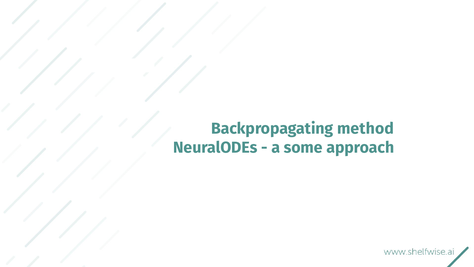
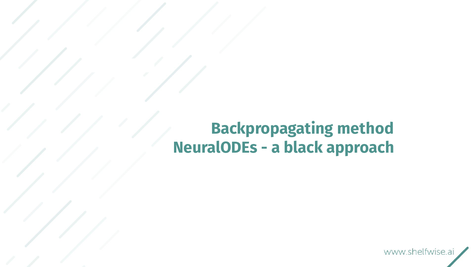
some: some -> black
